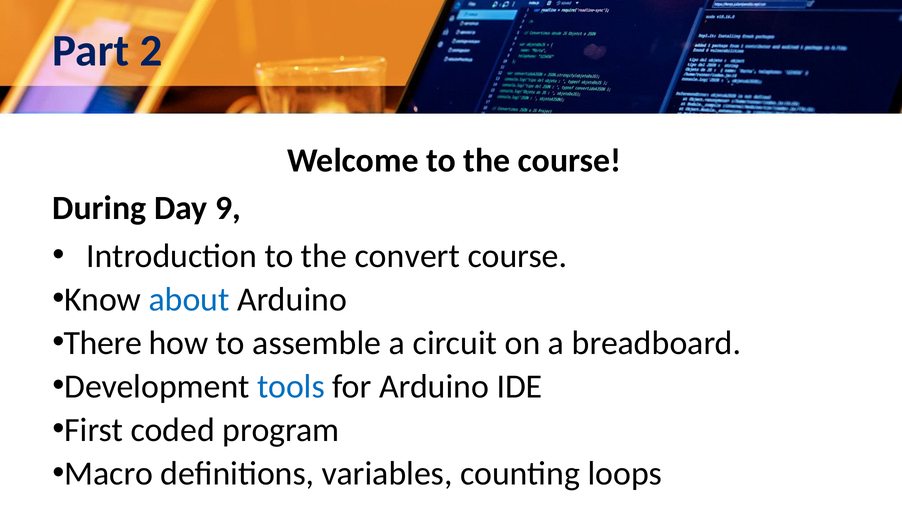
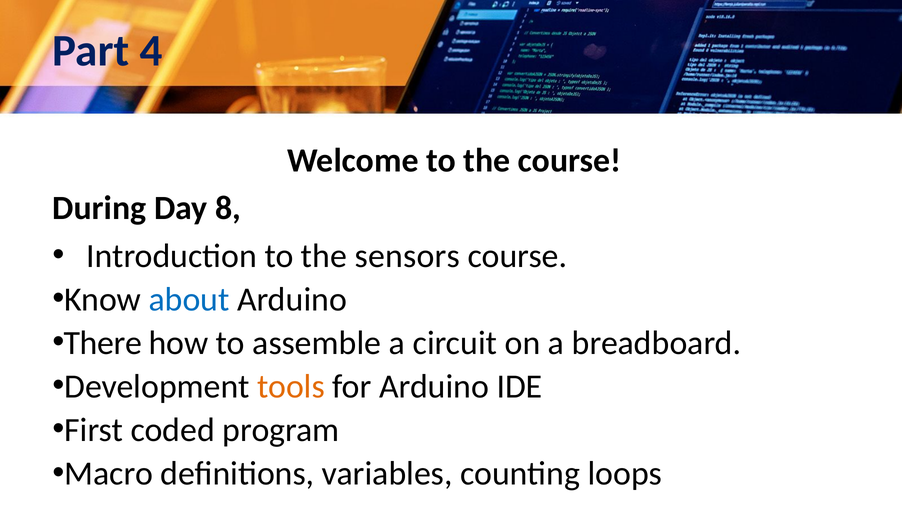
2: 2 -> 4
9: 9 -> 8
convert: convert -> sensors
tools colour: blue -> orange
